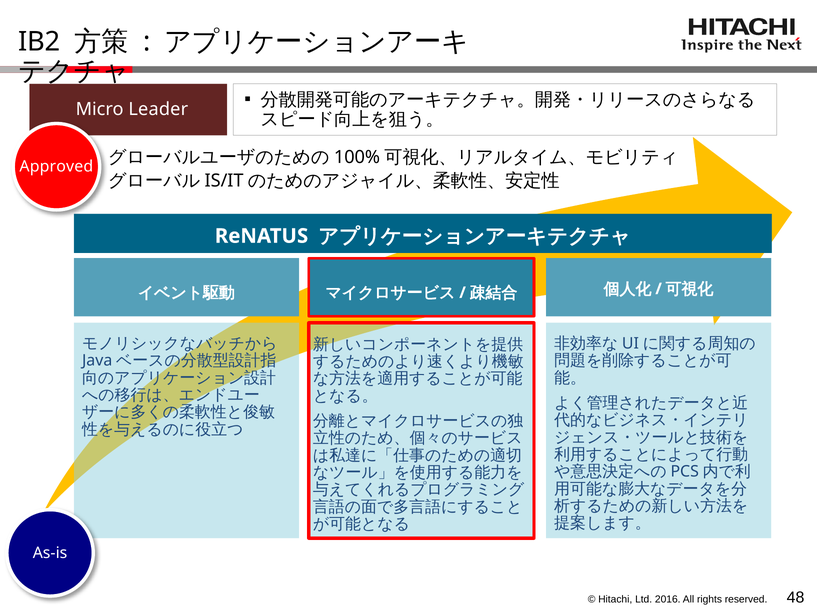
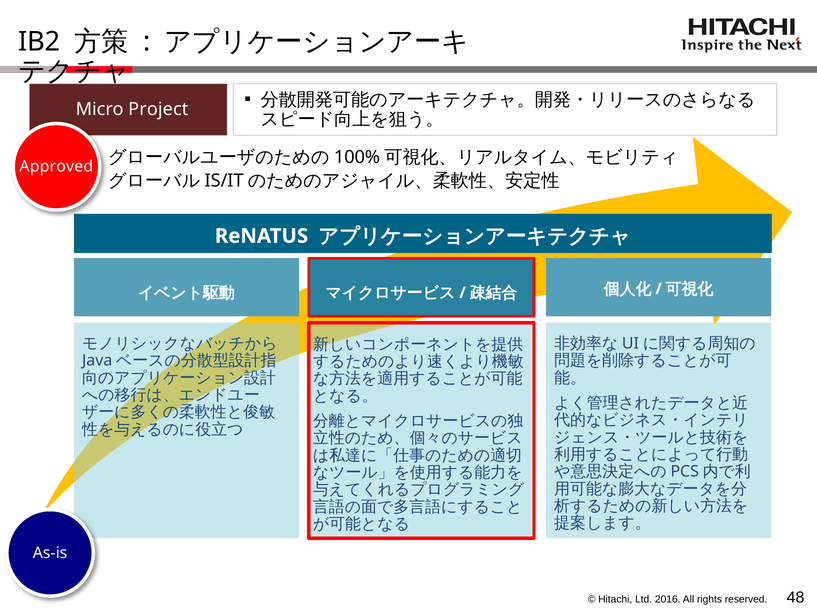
Leader: Leader -> Project
